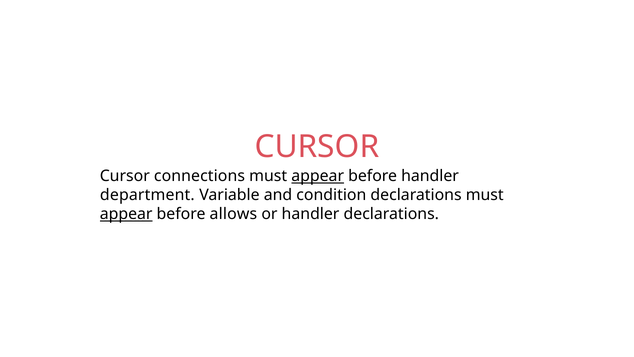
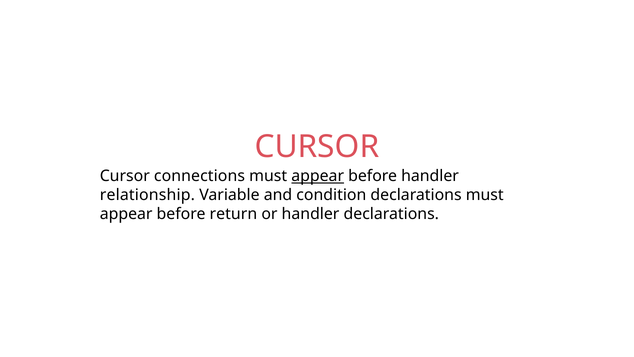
department: department -> relationship
appear at (126, 214) underline: present -> none
allows: allows -> return
